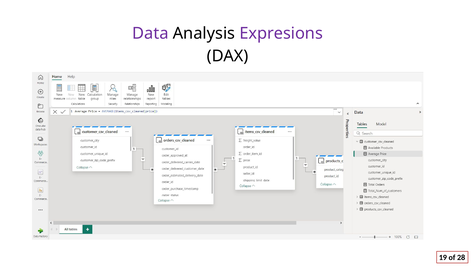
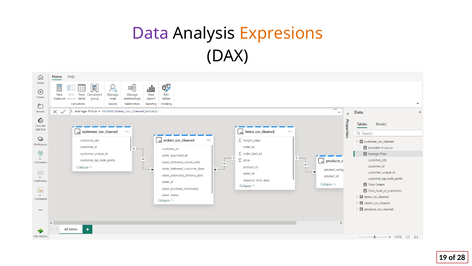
Expresions colour: purple -> orange
